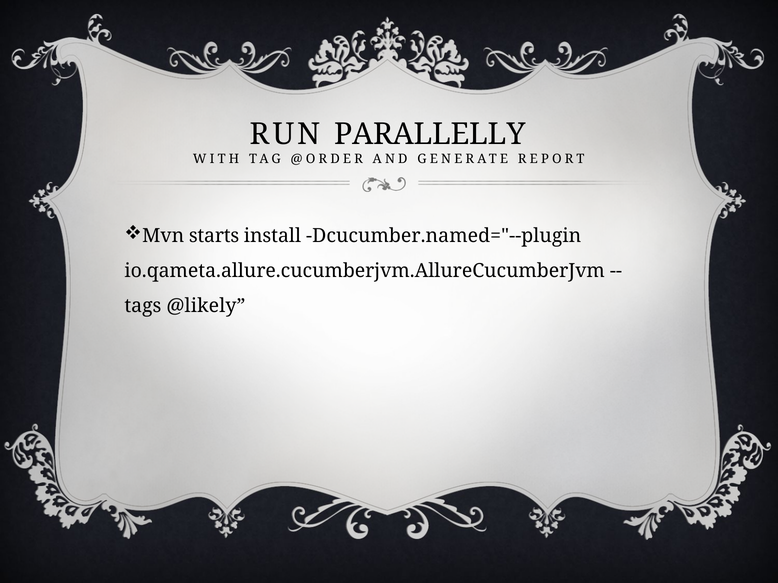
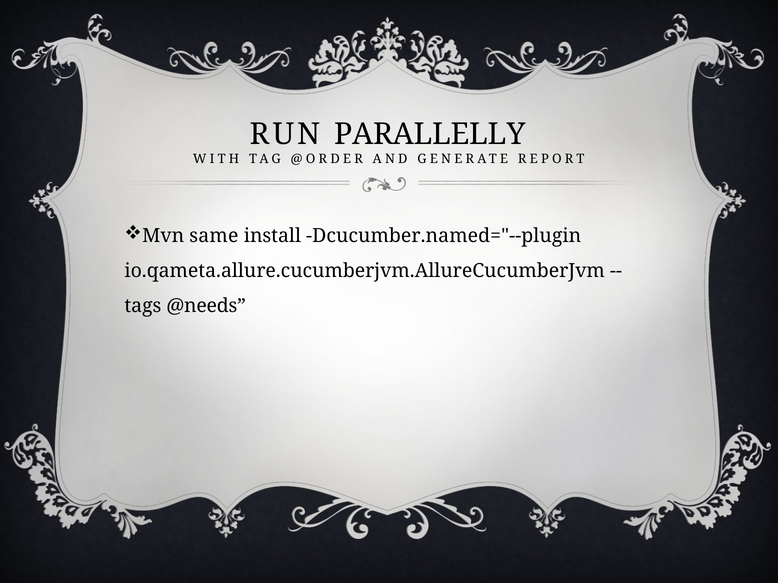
starts: starts -> same
@likely: @likely -> @needs
